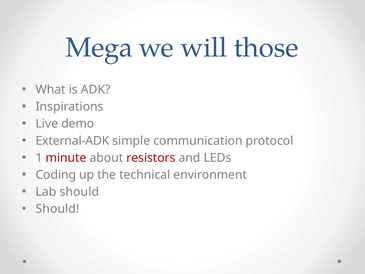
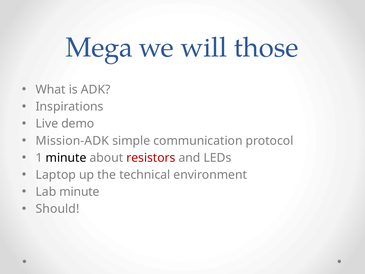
External-ADK: External-ADK -> Mission-ADK
minute at (66, 158) colour: red -> black
Coding: Coding -> Laptop
Lab should: should -> minute
